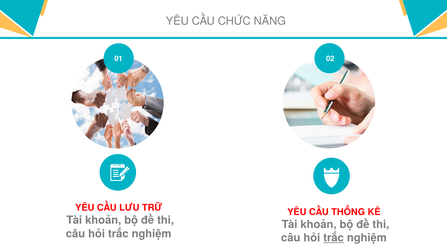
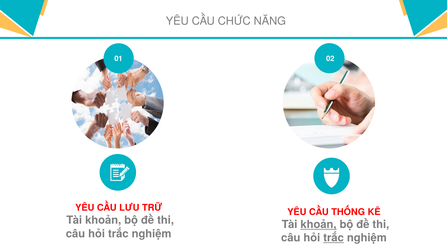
khoản at (318, 225) underline: none -> present
